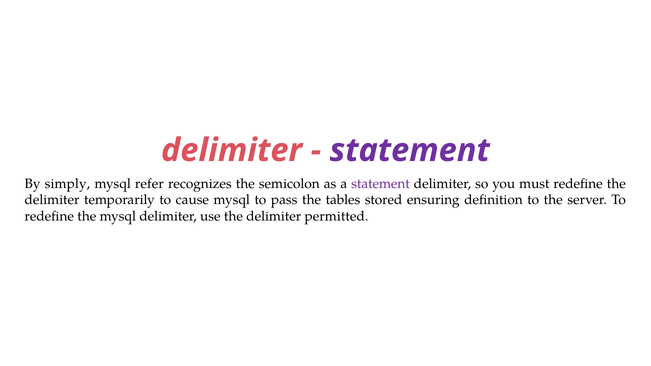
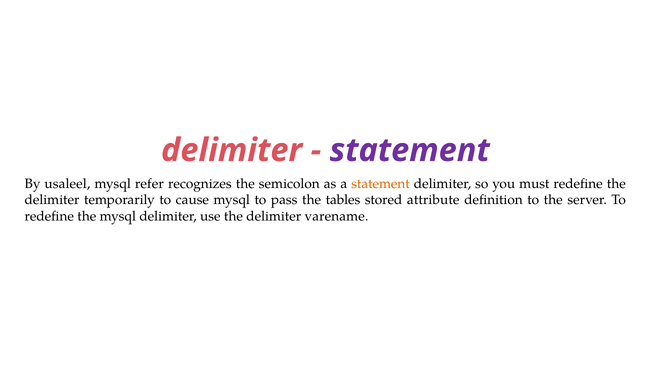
simply: simply -> usaleel
statement at (381, 184) colour: purple -> orange
ensuring: ensuring -> attribute
permitted: permitted -> varename
